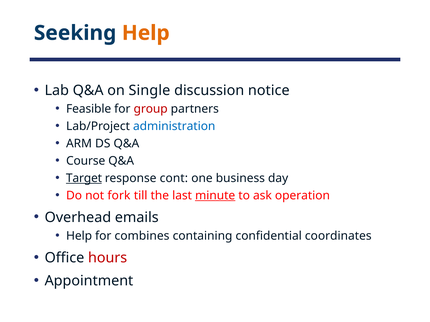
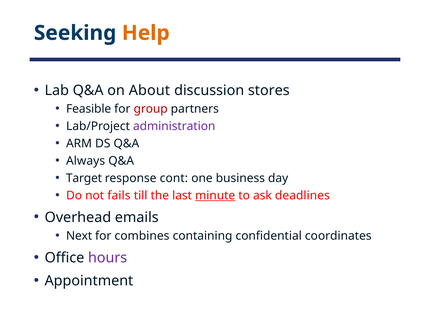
Single: Single -> About
notice: notice -> stores
administration colour: blue -> purple
Course: Course -> Always
Target underline: present -> none
fork: fork -> fails
operation: operation -> deadlines
Help at (79, 236): Help -> Next
hours colour: red -> purple
